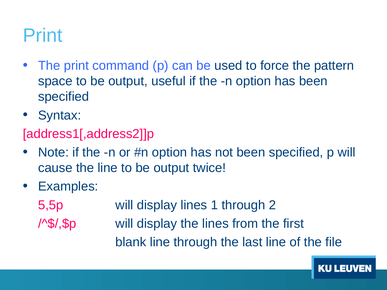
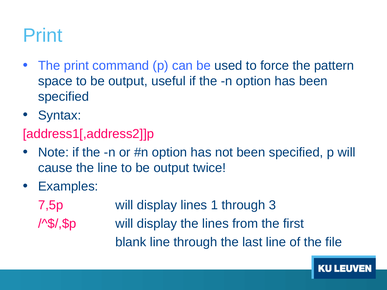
5,5p: 5,5p -> 7,5p
2: 2 -> 3
